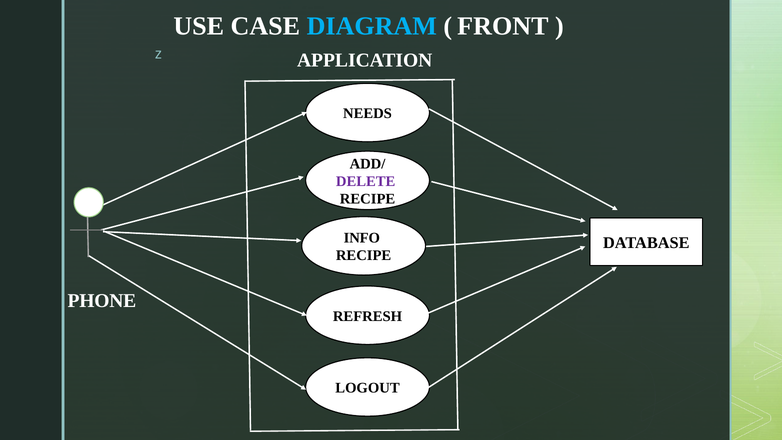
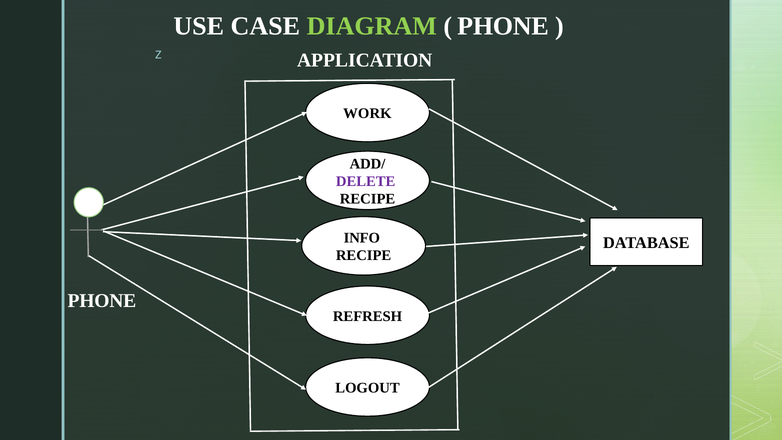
DIAGRAM colour: light blue -> light green
FRONT at (503, 26): FRONT -> PHONE
NEEDS: NEEDS -> WORK
